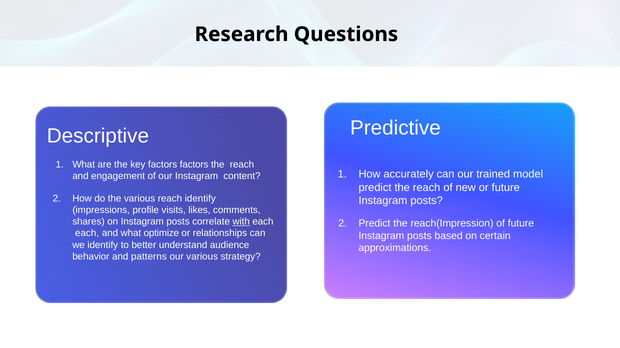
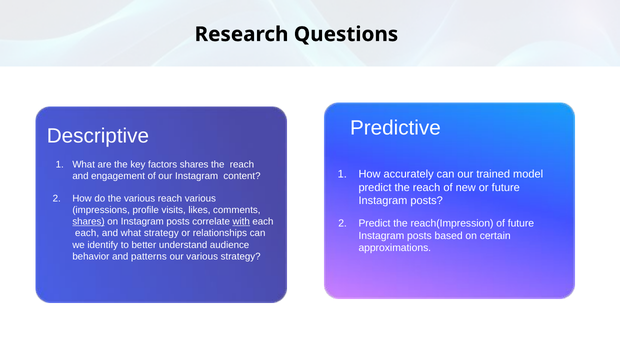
factors factors: factors -> shares
reach identify: identify -> various
shares at (89, 222) underline: none -> present
what optimize: optimize -> strategy
